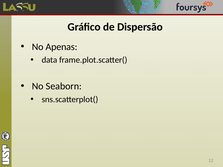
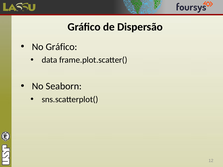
No Apenas: Apenas -> Gráfico
